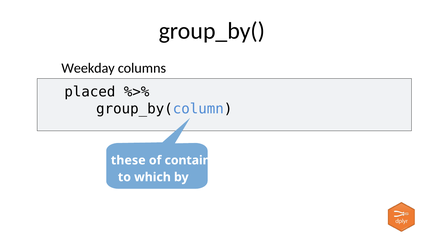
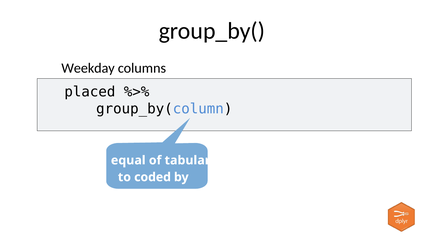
these: these -> equal
contain: contain -> tabular
which: which -> coded
